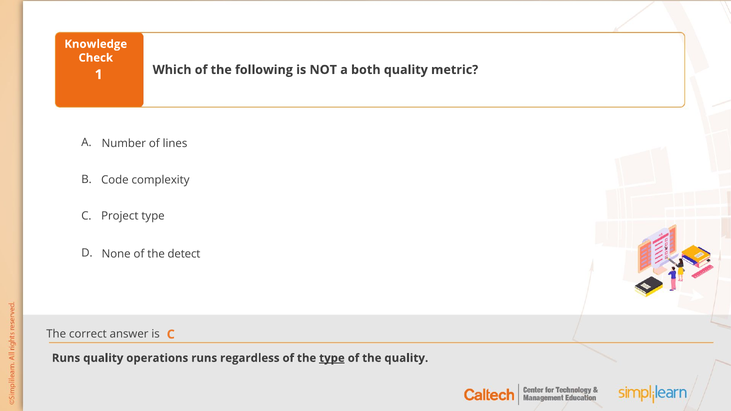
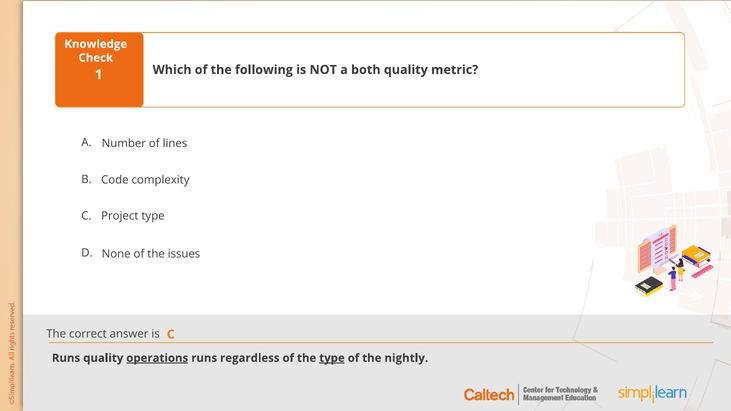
detect: detect -> issues
operations underline: none -> present
the quality: quality -> nightly
